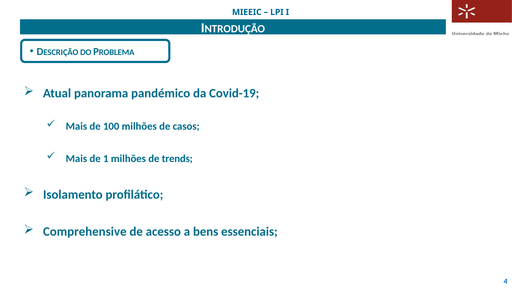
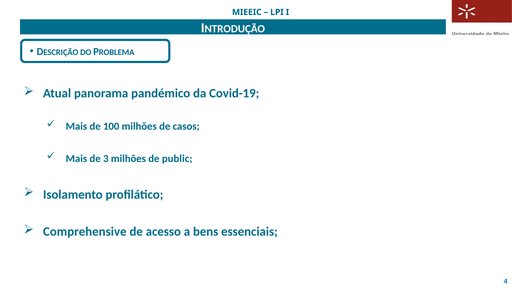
1: 1 -> 3
trends: trends -> public
